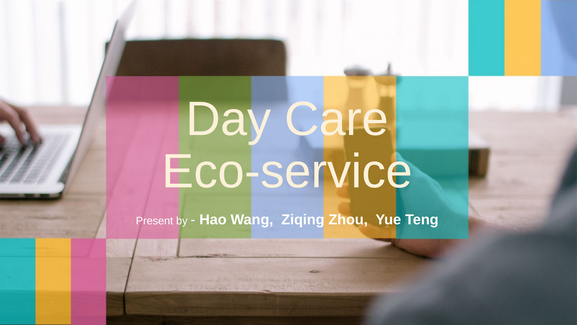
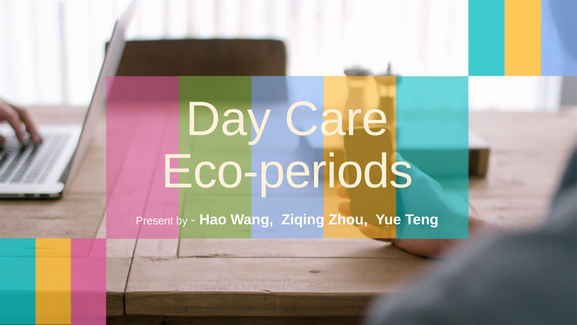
Eco-service: Eco-service -> Eco-periods
